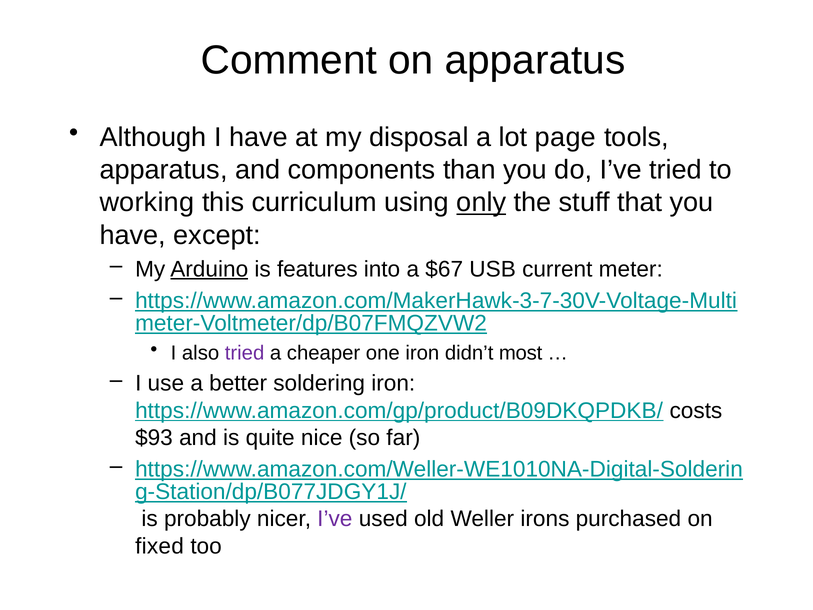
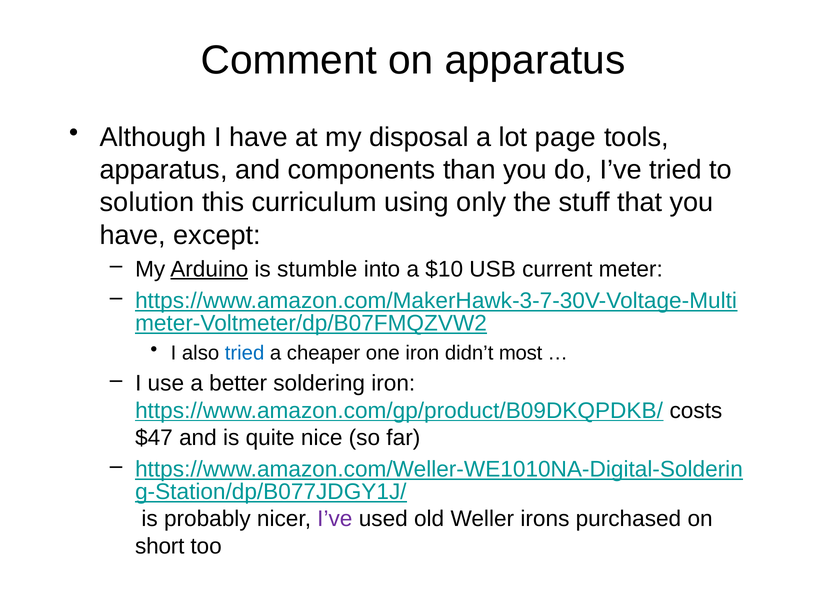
working: working -> solution
only underline: present -> none
features: features -> stumble
$67: $67 -> $10
tried at (245, 353) colour: purple -> blue
$93: $93 -> $47
fixed: fixed -> short
